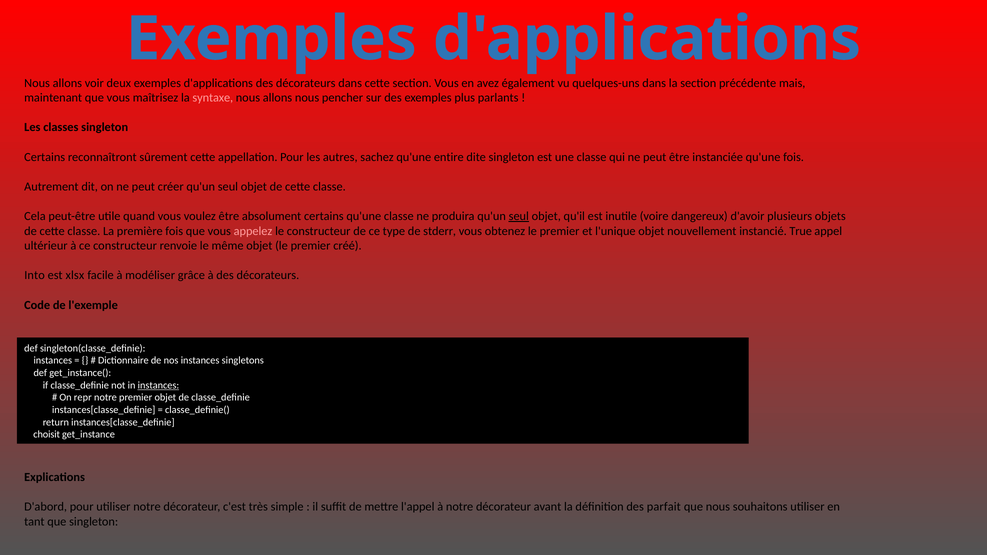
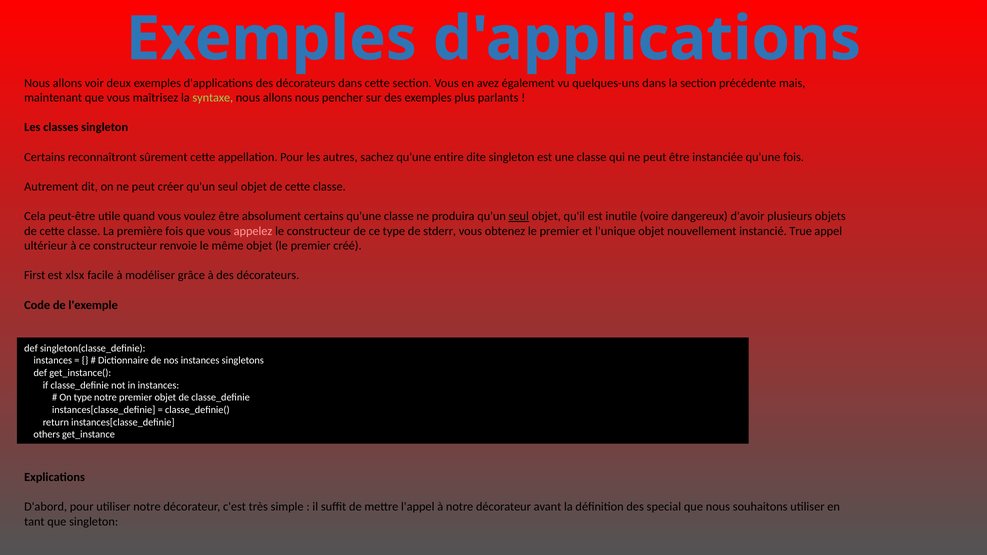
syntaxe colour: pink -> light green
Into: Into -> First
instances at (158, 385) underline: present -> none
On repr: repr -> type
choisit: choisit -> others
parfait: parfait -> special
